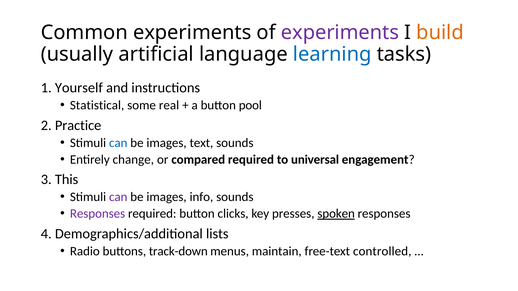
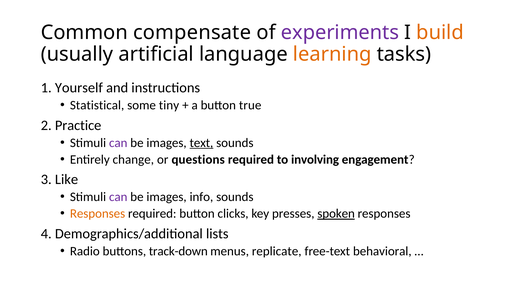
Common experiments: experiments -> compensate
learning colour: blue -> orange
real: real -> tiny
pool: pool -> true
can at (118, 143) colour: blue -> purple
text underline: none -> present
compared: compared -> questions
universal: universal -> involving
This: This -> Like
Responses at (98, 214) colour: purple -> orange
maintain: maintain -> replicate
controlled: controlled -> behavioral
